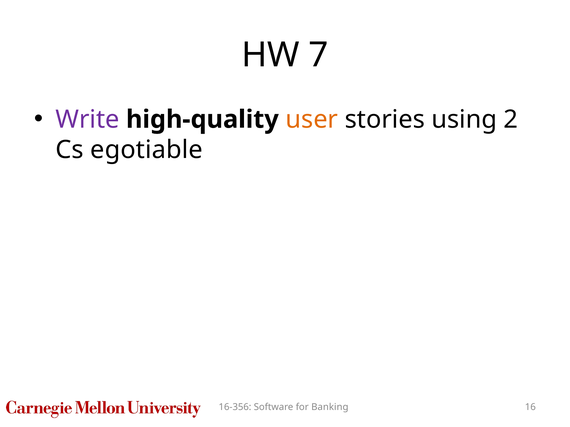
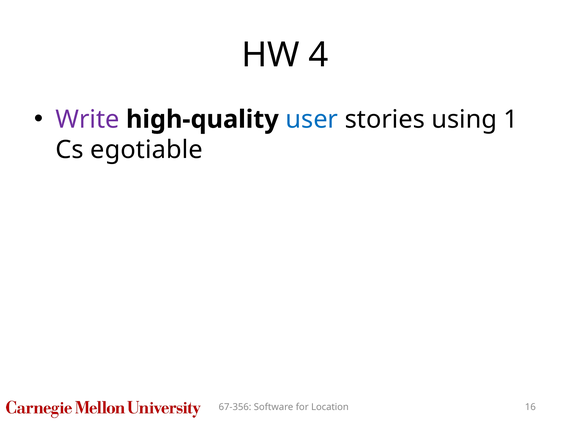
7: 7 -> 4
user colour: orange -> blue
2: 2 -> 1
16-356: 16-356 -> 67-356
Banking: Banking -> Location
